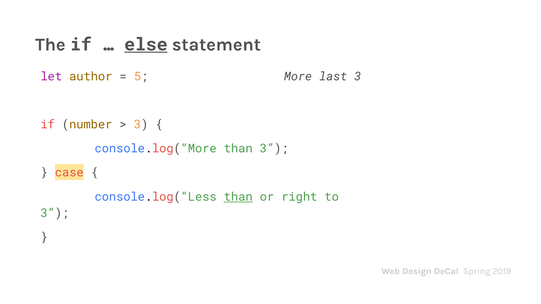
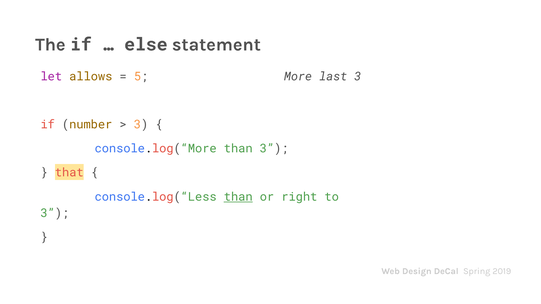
else underline: present -> none
author: author -> allows
case: case -> that
